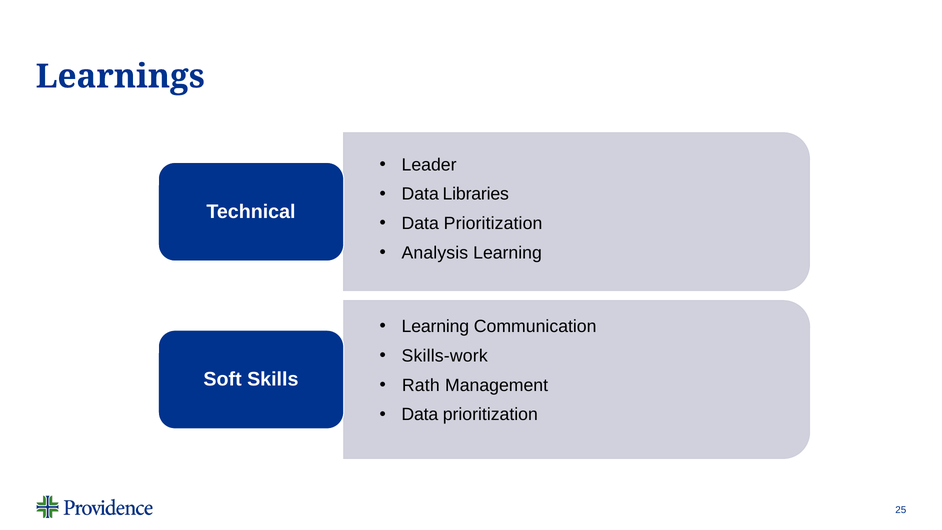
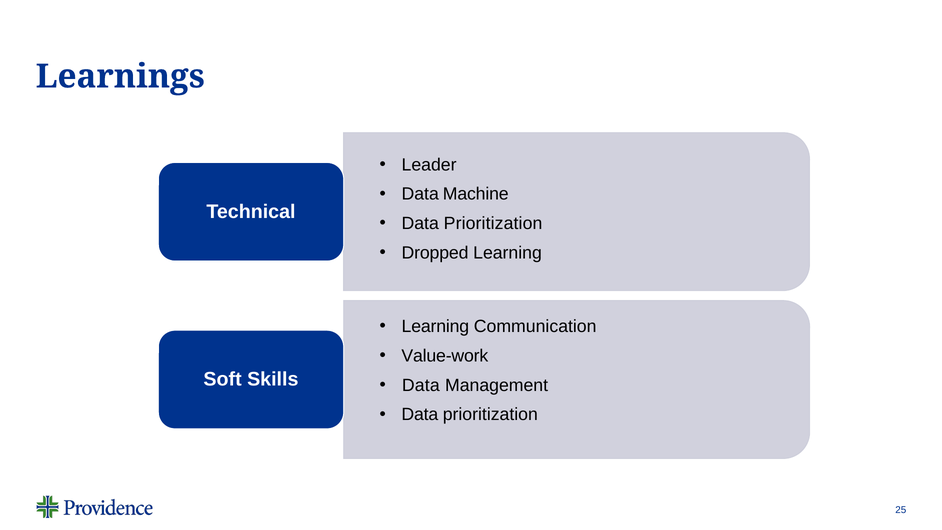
Libraries: Libraries -> Machine
Analysis: Analysis -> Dropped
Skills-work: Skills-work -> Value-work
Rath at (421, 385): Rath -> Data
